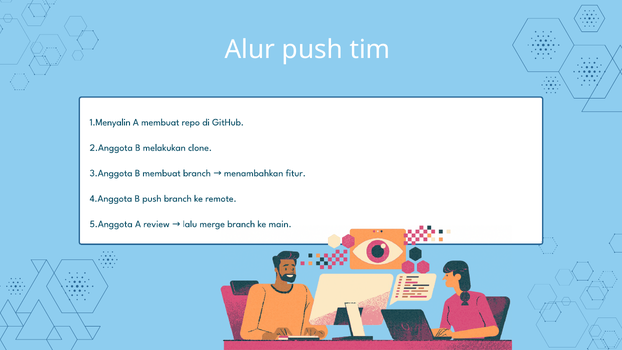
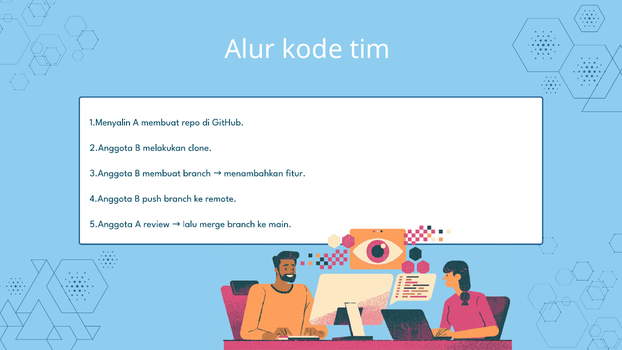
Alur push: push -> kode
